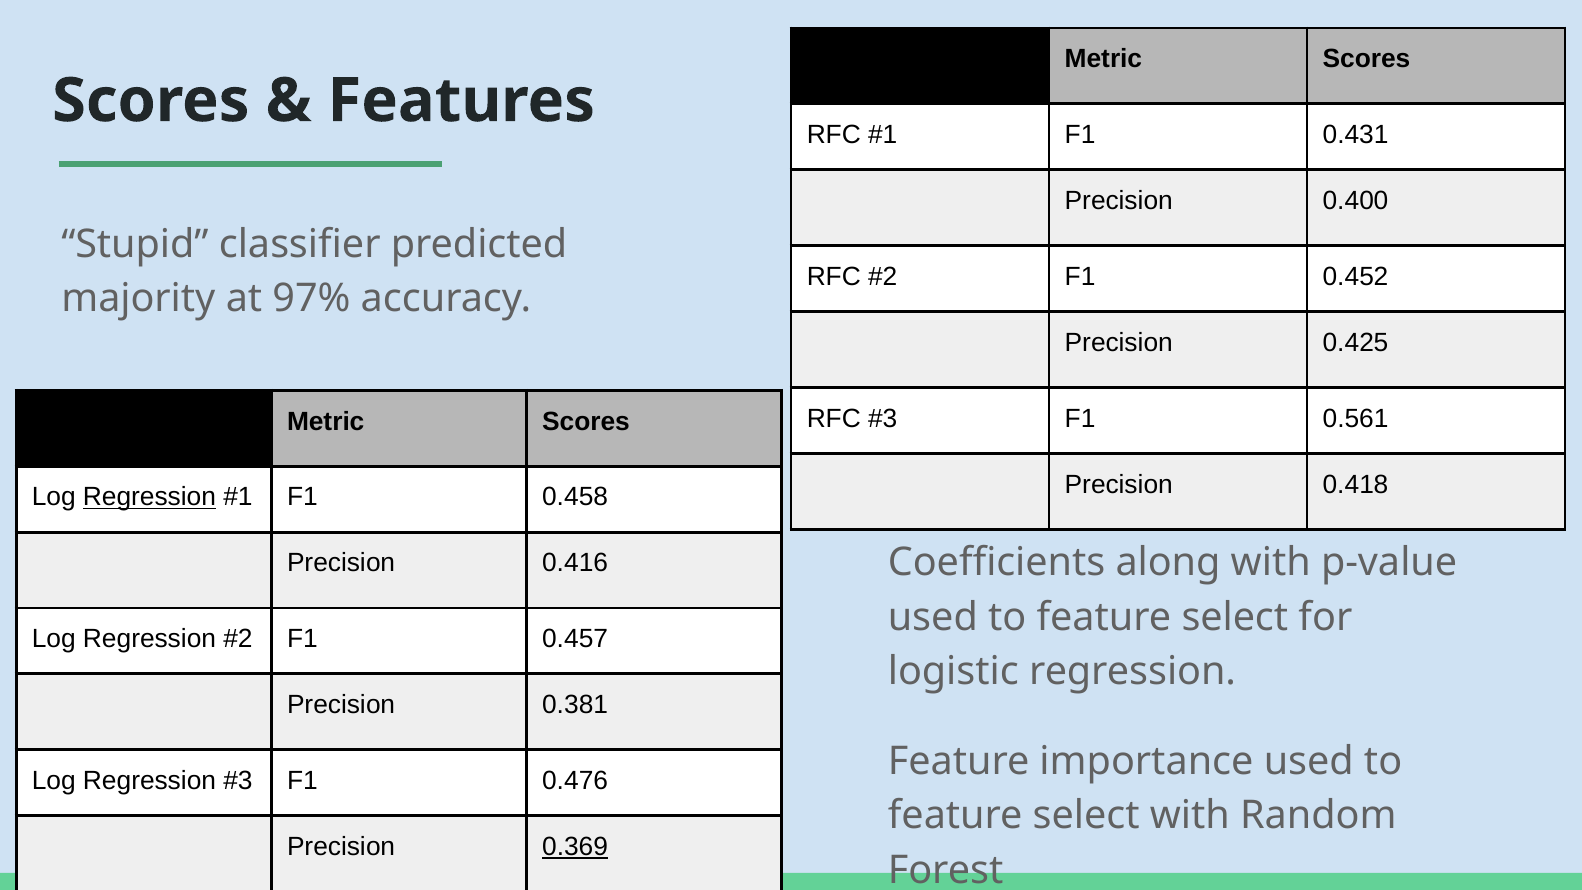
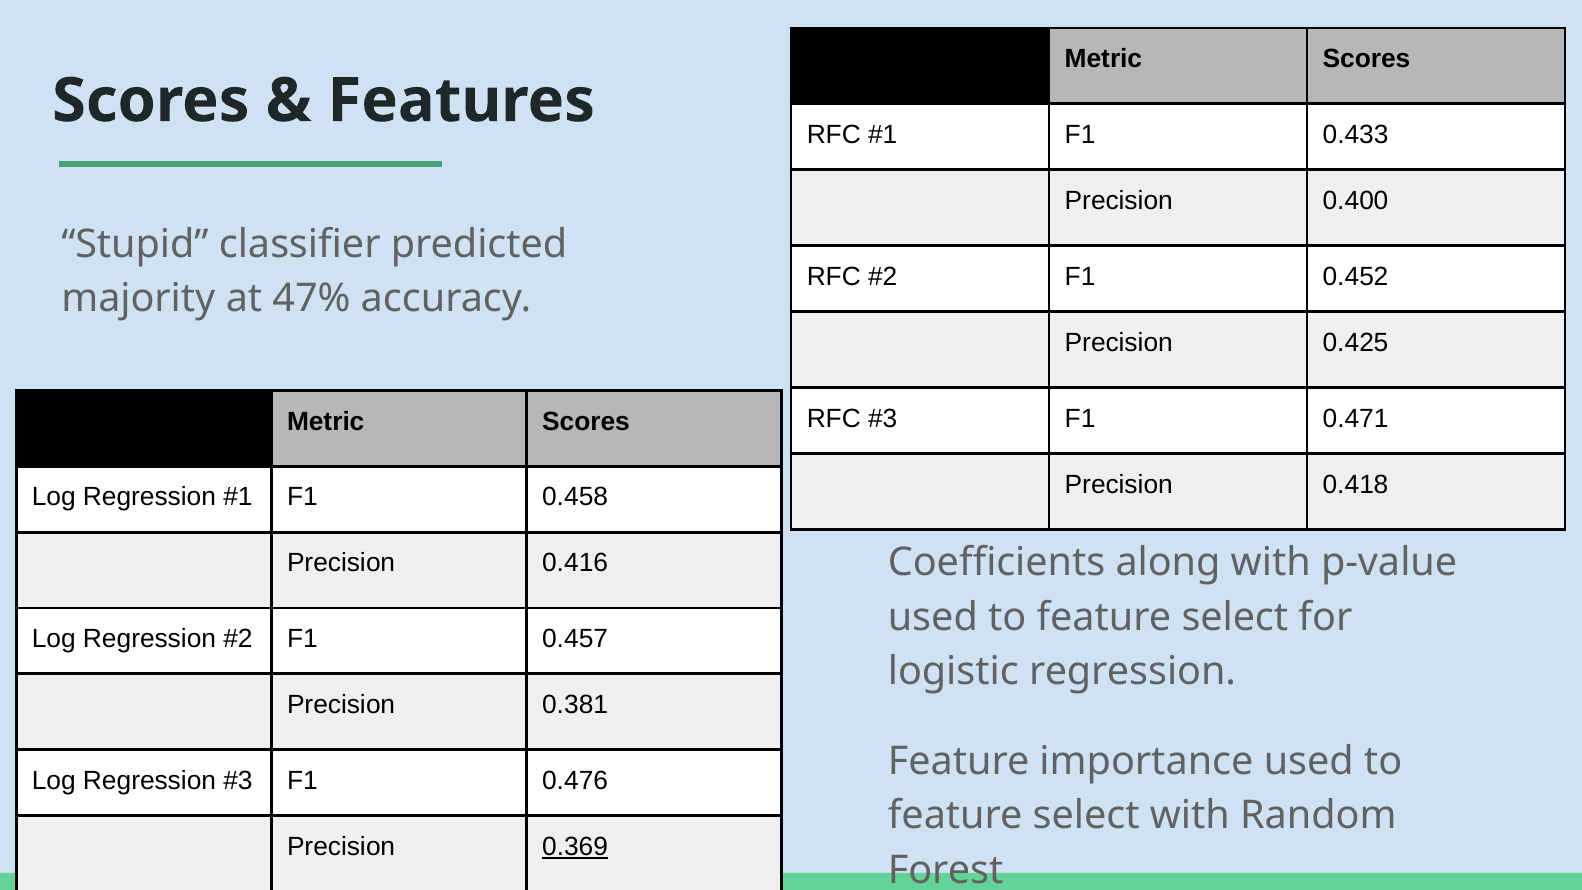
0.431: 0.431 -> 0.433
97%: 97% -> 47%
0.561: 0.561 -> 0.471
Regression at (149, 497) underline: present -> none
